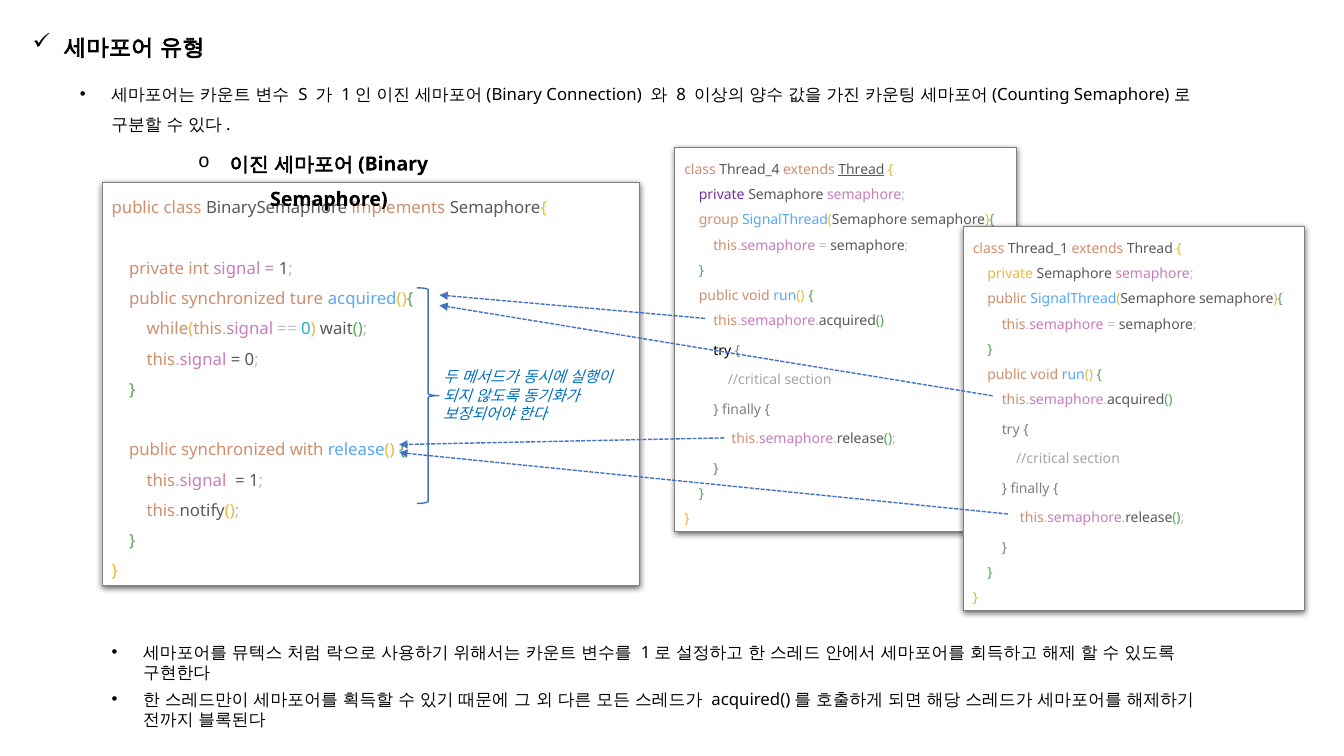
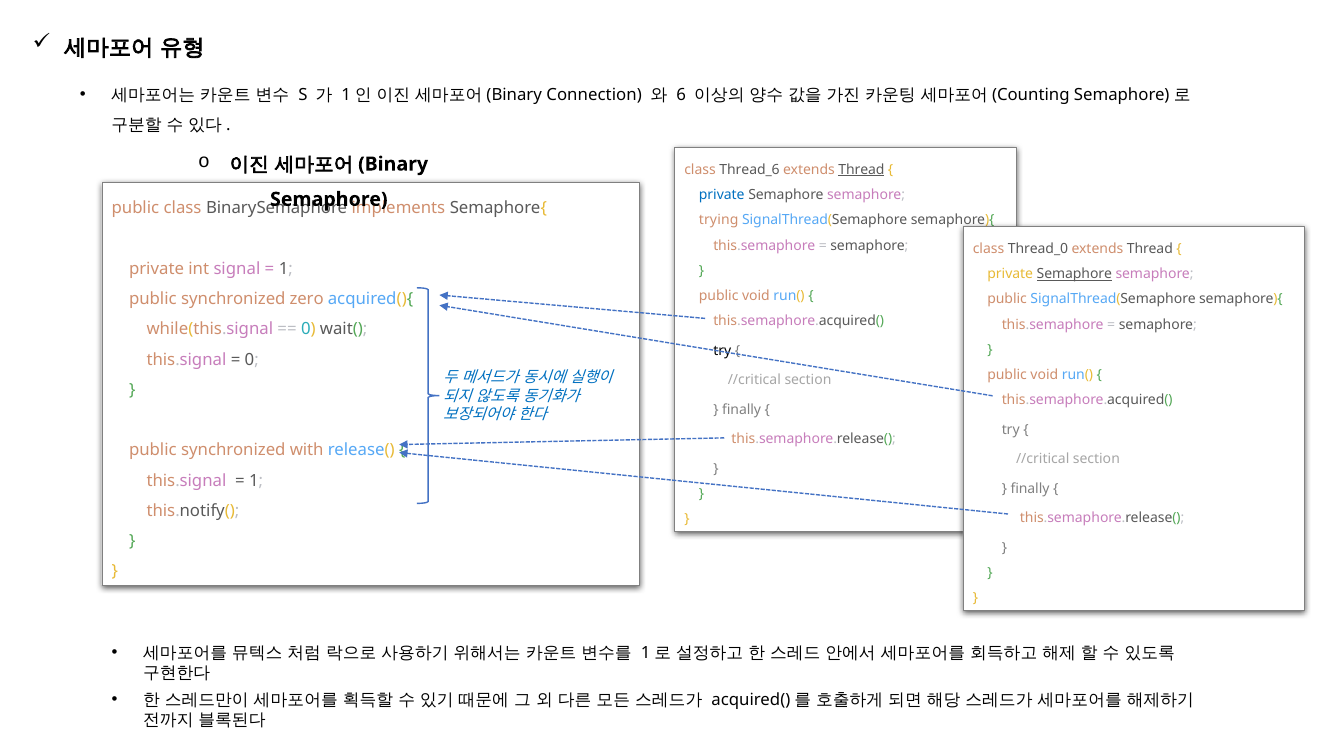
8: 8 -> 6
Thread_4: Thread_4 -> Thread_6
private at (722, 195) colour: purple -> blue
group: group -> trying
Thread_1: Thread_1 -> Thread_0
Semaphore at (1074, 274) underline: none -> present
ture: ture -> zero
